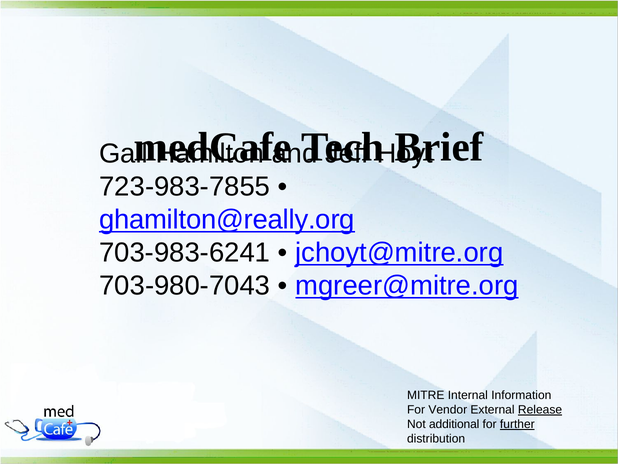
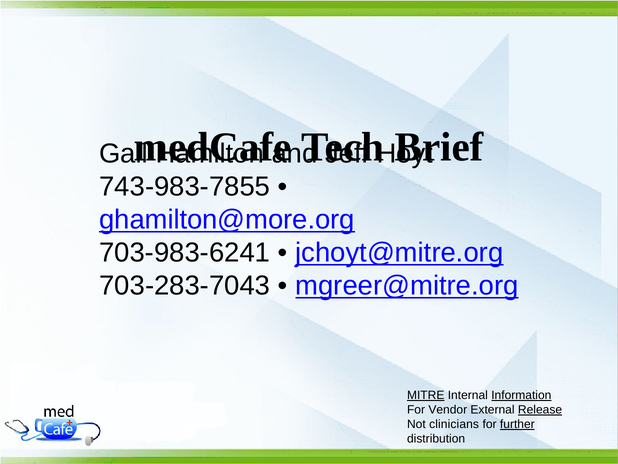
723-983-7855: 723-983-7855 -> 743-983-7855
ghamilton@really.org: ghamilton@really.org -> ghamilton@more.org
703-980-7043: 703-980-7043 -> 703-283-7043
MITRE underline: none -> present
Information underline: none -> present
additional: additional -> clinicians
